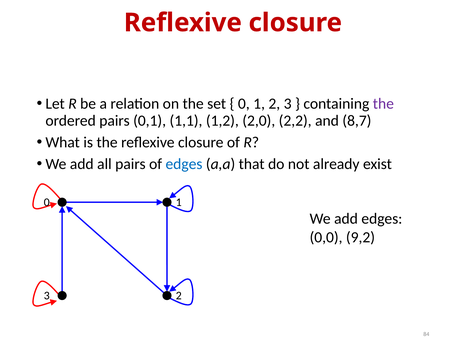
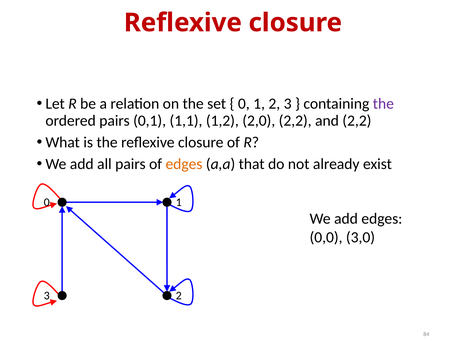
and 8,7: 8,7 -> 2,2
edges at (184, 164) colour: blue -> orange
9,2: 9,2 -> 3,0
